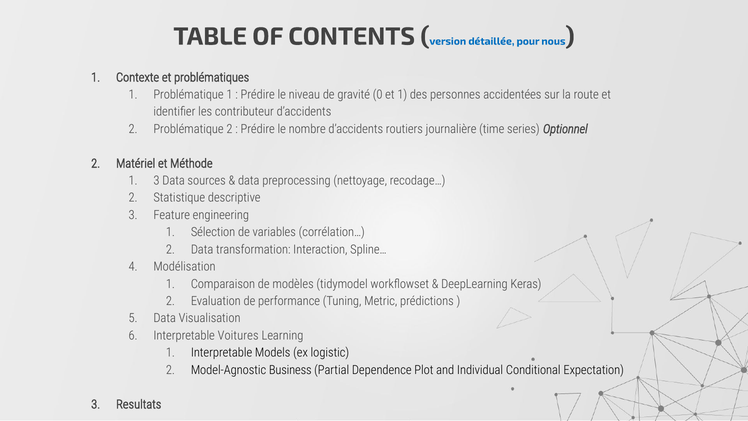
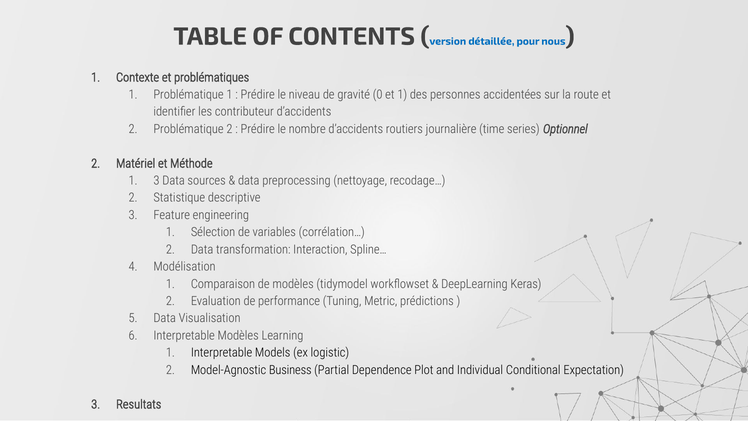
Interpretable Voitures: Voitures -> Modèles
